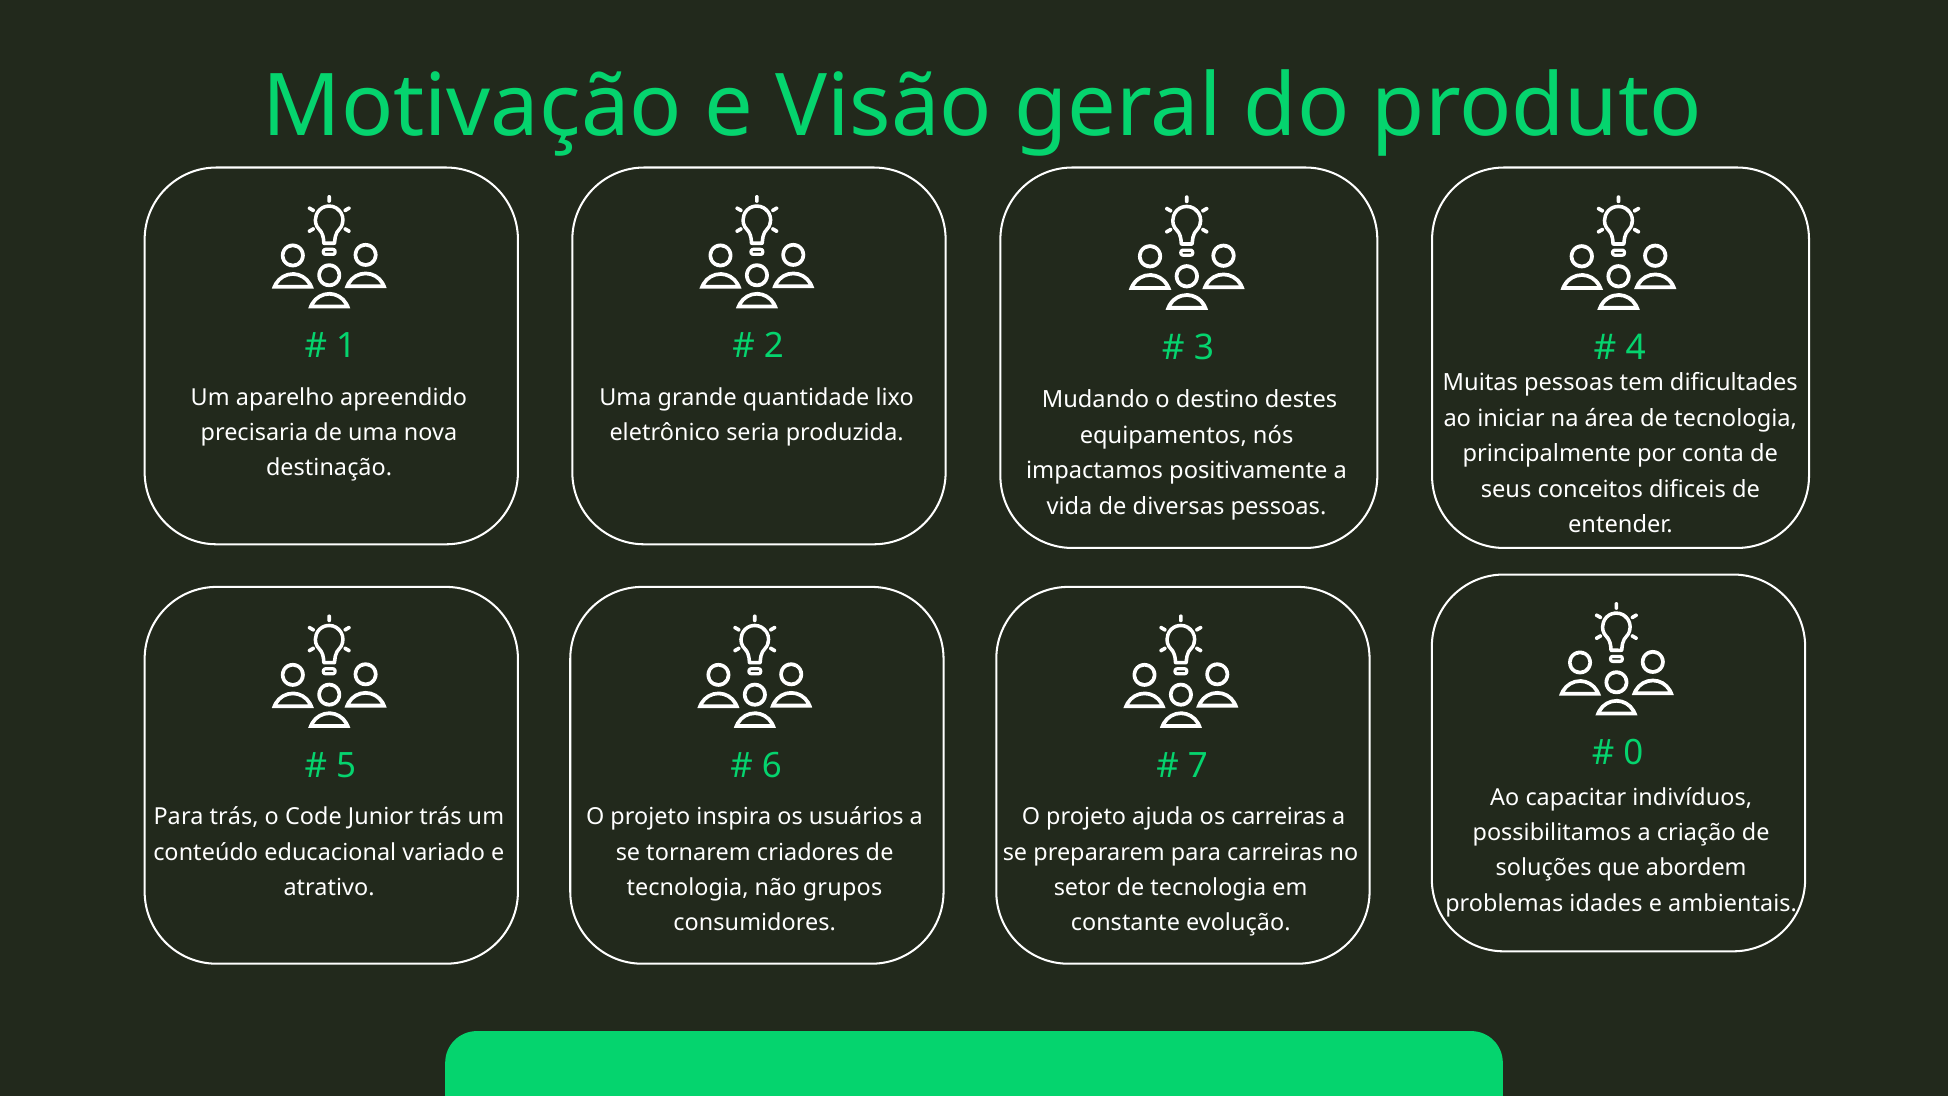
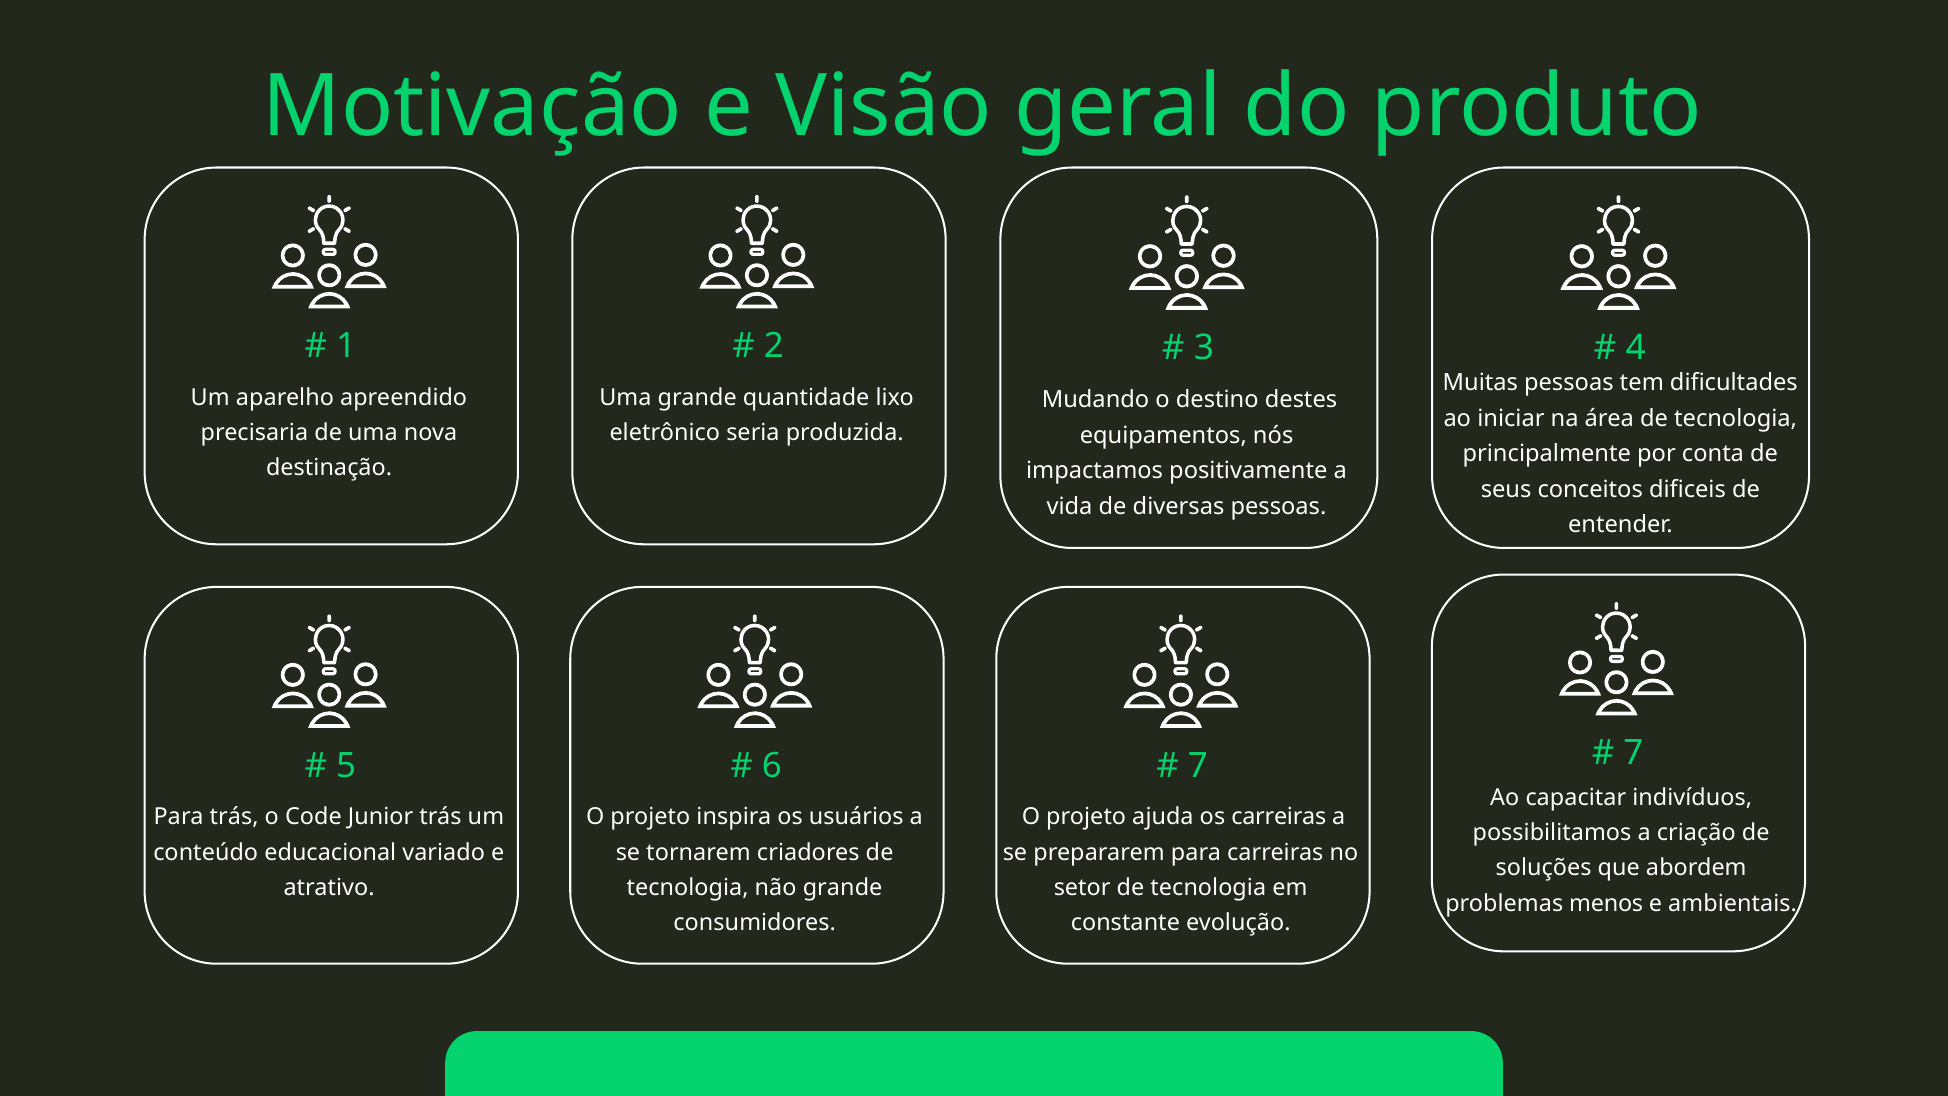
0 at (1633, 753): 0 -> 7
não grupos: grupos -> grande
idades: idades -> menos
